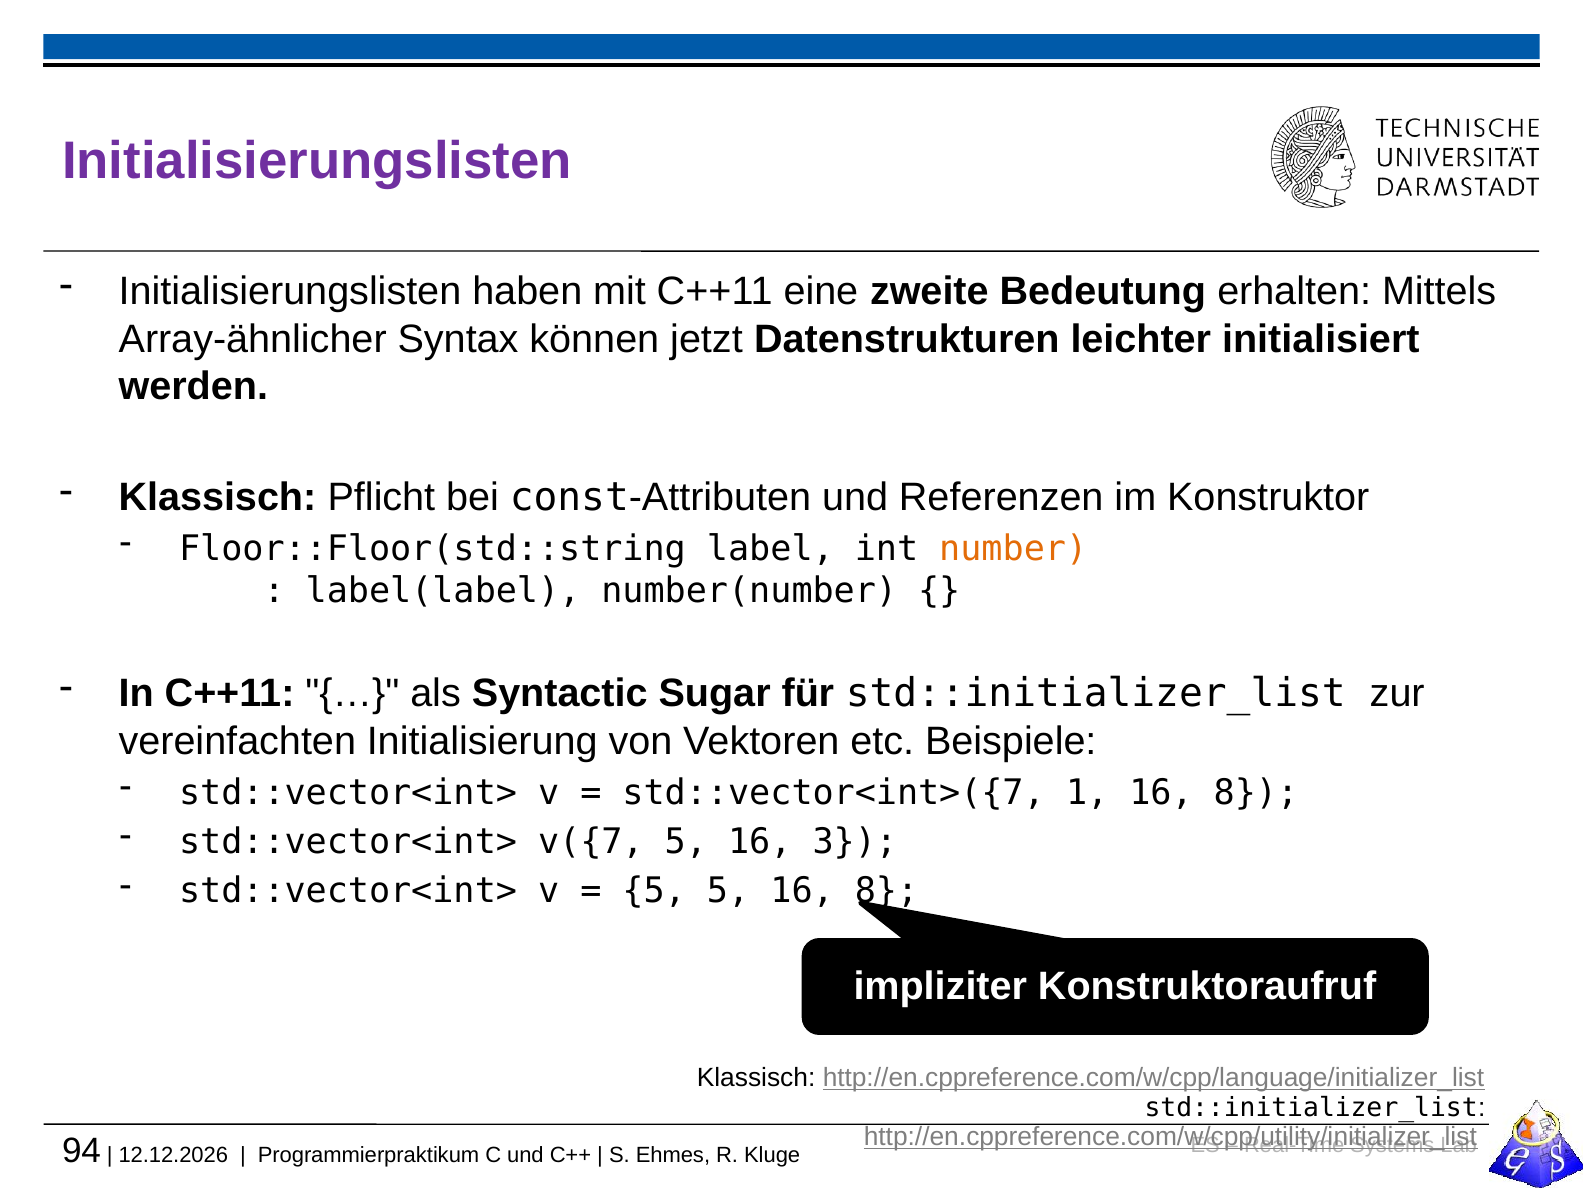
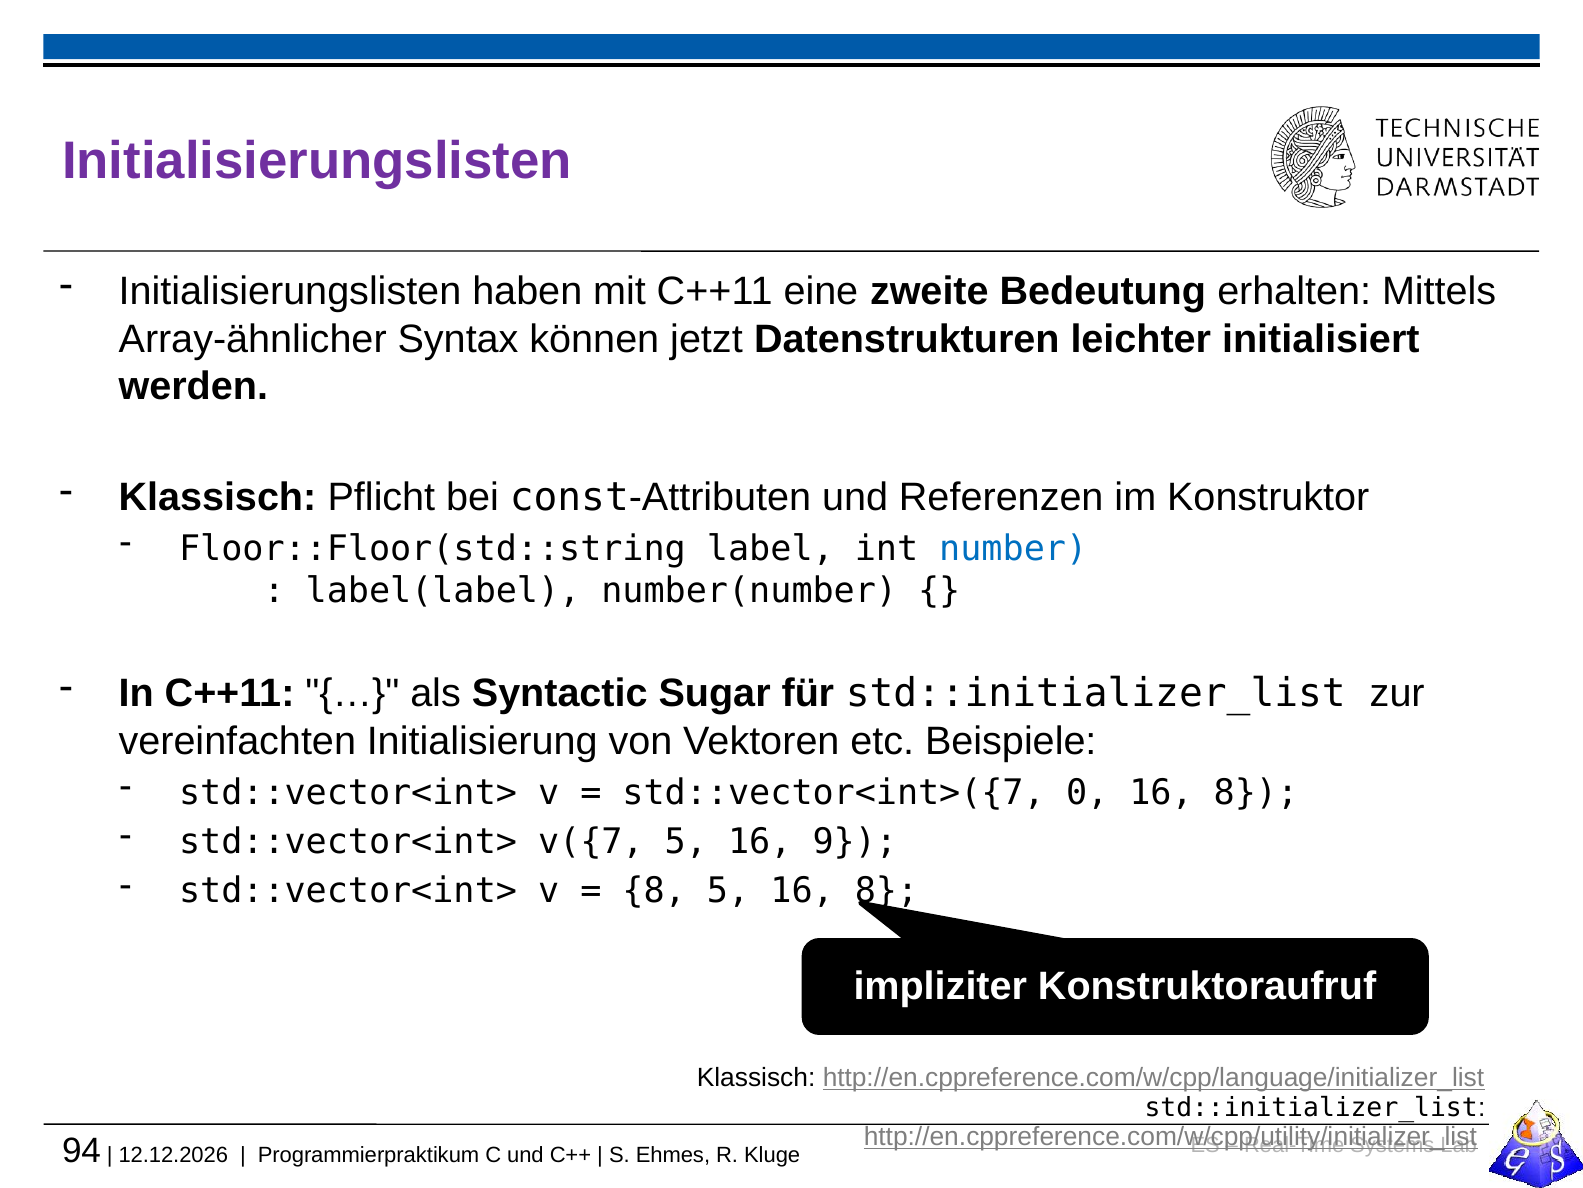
number colour: orange -> blue
1: 1 -> 0
3: 3 -> 9
5 at (654, 891): 5 -> 8
